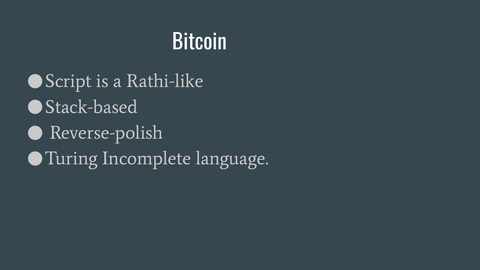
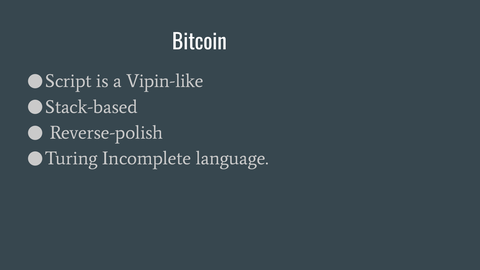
Rathi-like: Rathi-like -> Vipin-like
